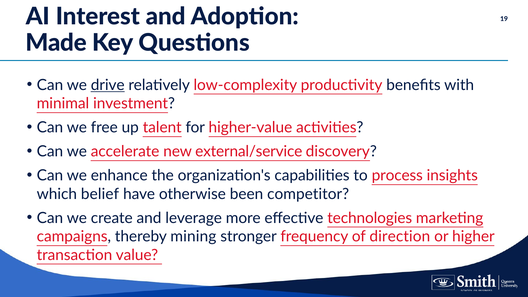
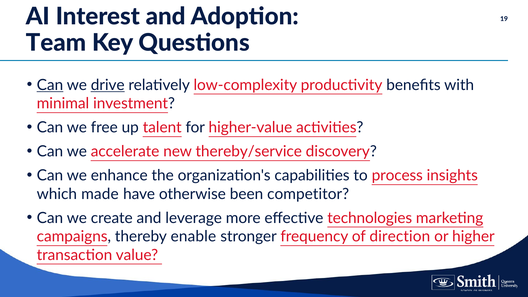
Made: Made -> Team
Can at (50, 85) underline: none -> present
external/service: external/service -> thereby/service
belief: belief -> made
mining: mining -> enable
